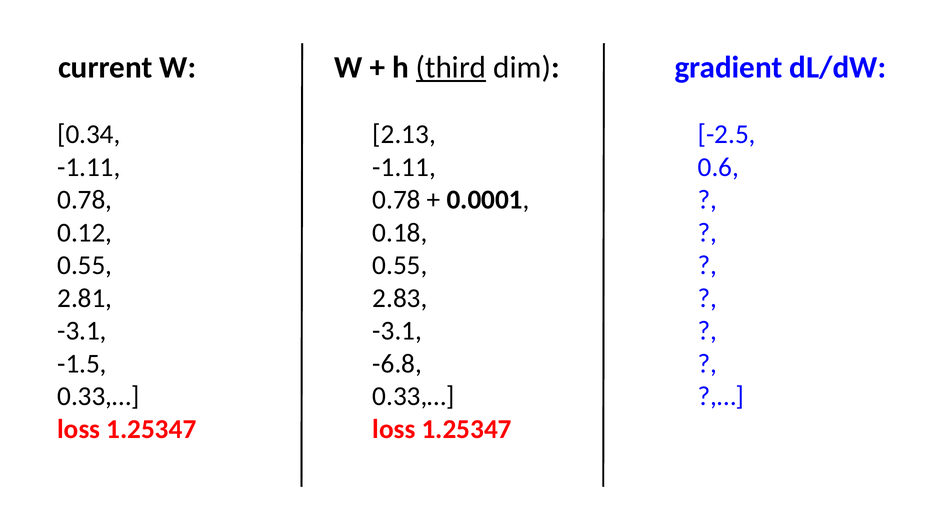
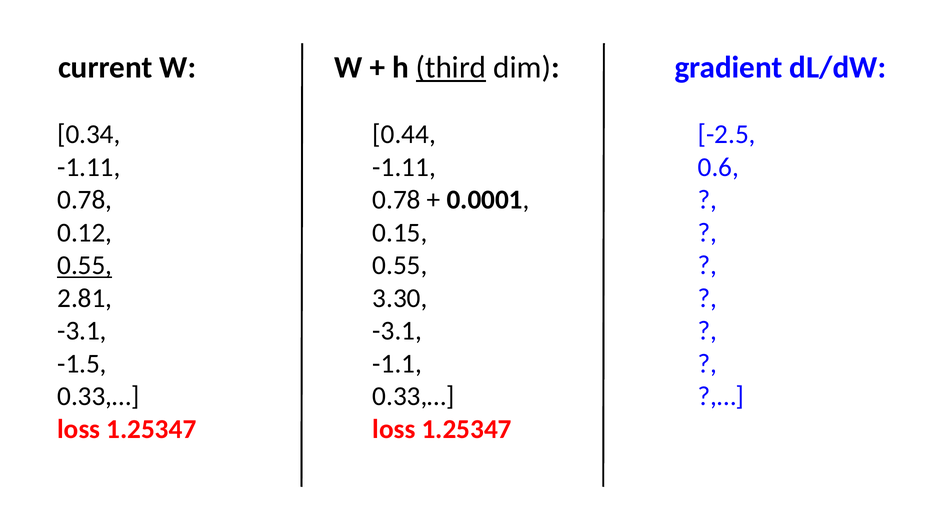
2.13: 2.13 -> 0.44
0.18: 0.18 -> 0.15
0.55 at (85, 265) underline: none -> present
2.83: 2.83 -> 3.30
-6.8: -6.8 -> -1.1
